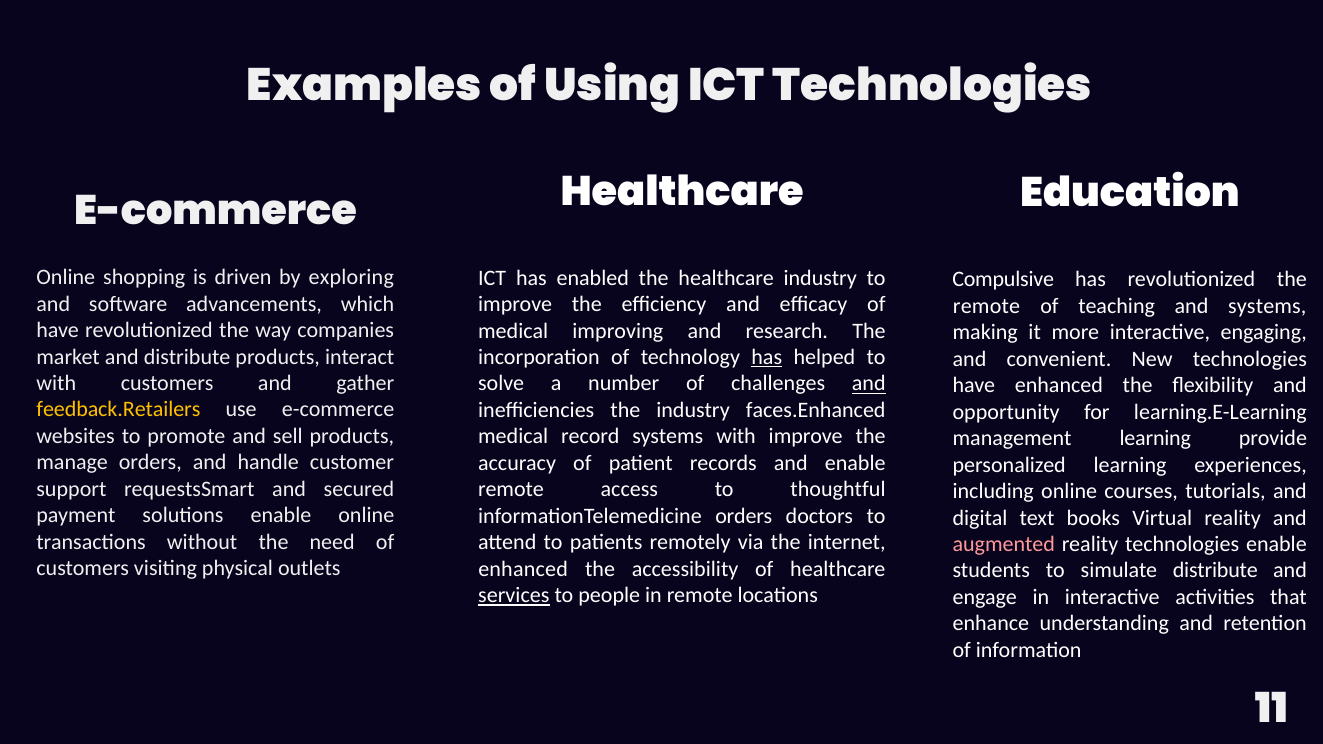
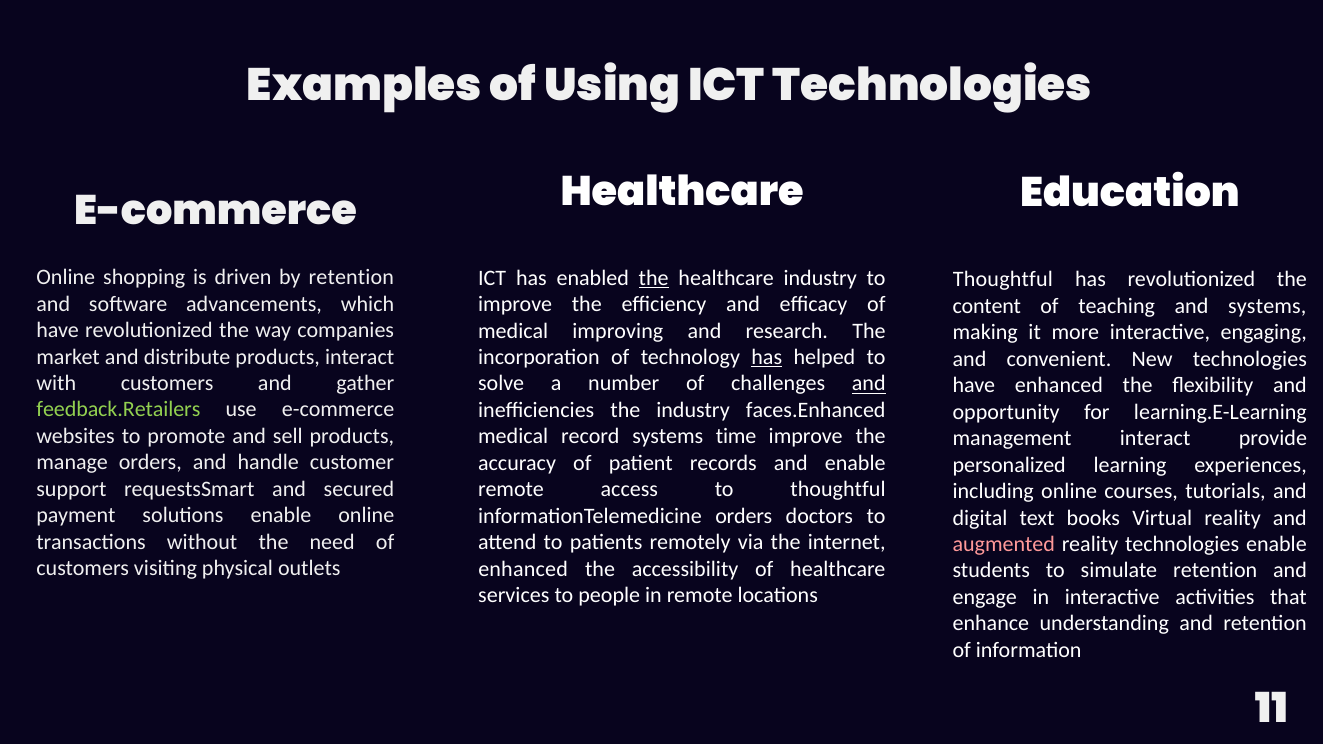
by exploring: exploring -> retention
the at (654, 278) underline: none -> present
Compulsive at (1003, 280): Compulsive -> Thoughtful
remote at (987, 306): remote -> content
feedback.Retailers colour: yellow -> light green
systems with: with -> time
management learning: learning -> interact
simulate distribute: distribute -> retention
services underline: present -> none
